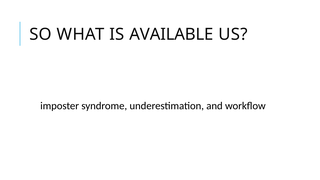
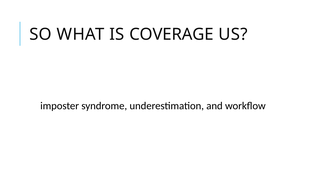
AVAILABLE: AVAILABLE -> COVERAGE
